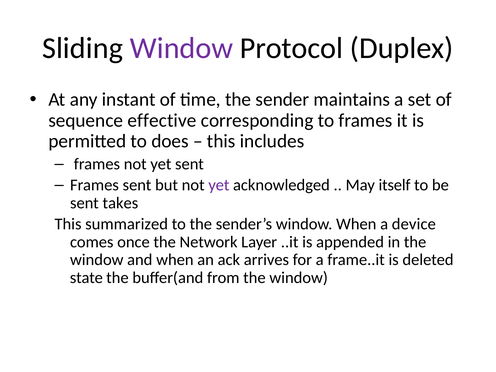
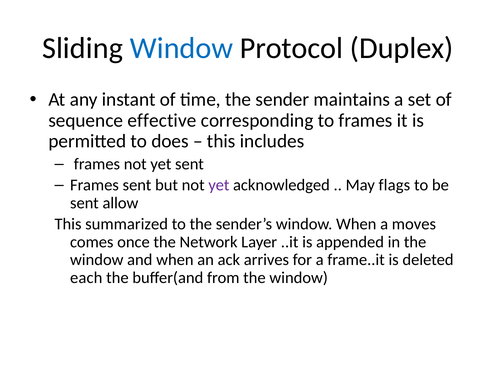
Window at (181, 48) colour: purple -> blue
itself: itself -> flags
takes: takes -> allow
device: device -> moves
state: state -> each
